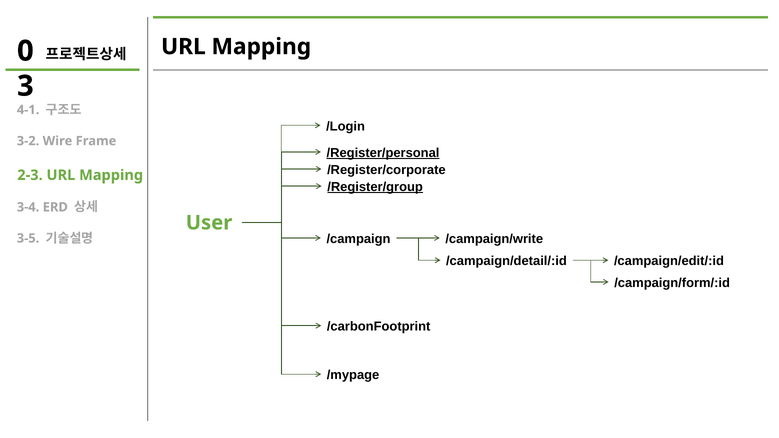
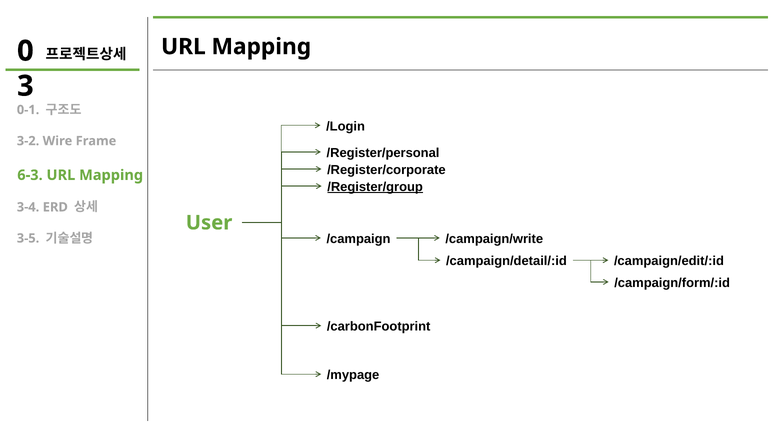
4-1: 4-1 -> 0-1
/Register/personal underline: present -> none
2-3: 2-3 -> 6-3
